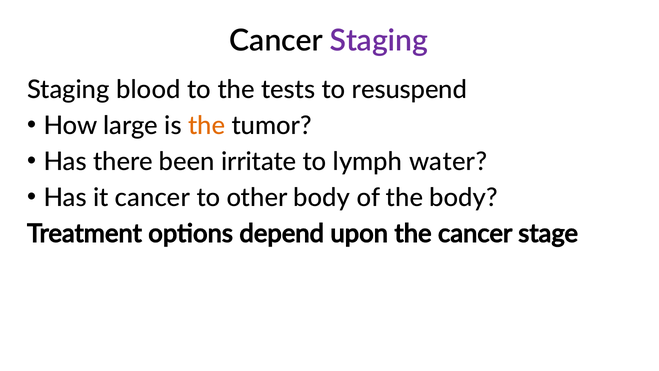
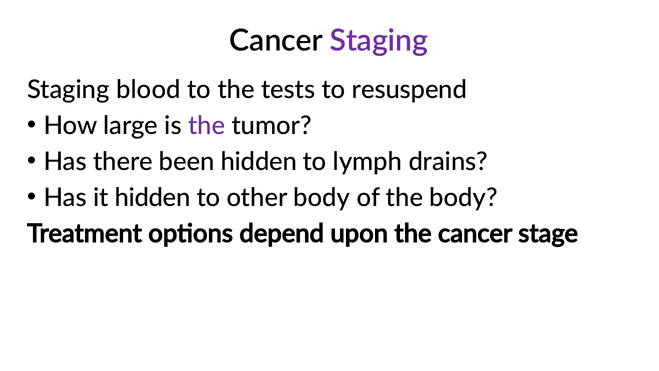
the at (207, 126) colour: orange -> purple
been irritate: irritate -> hidden
water: water -> drains
it cancer: cancer -> hidden
